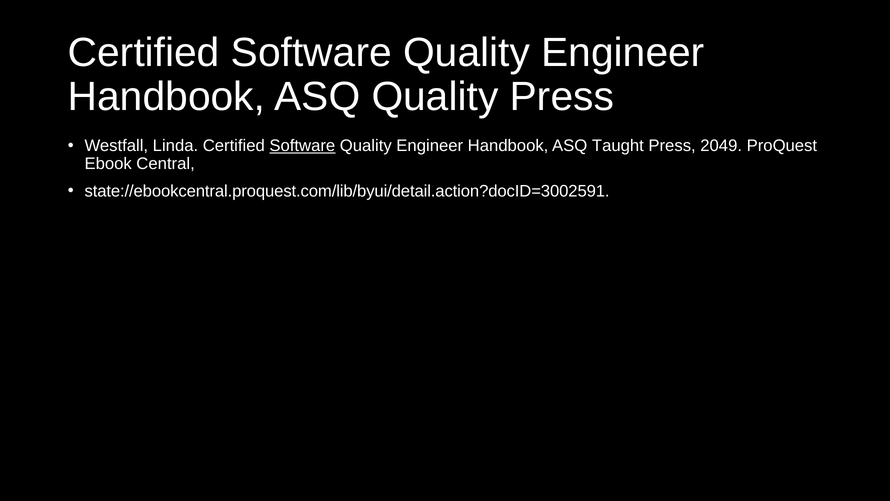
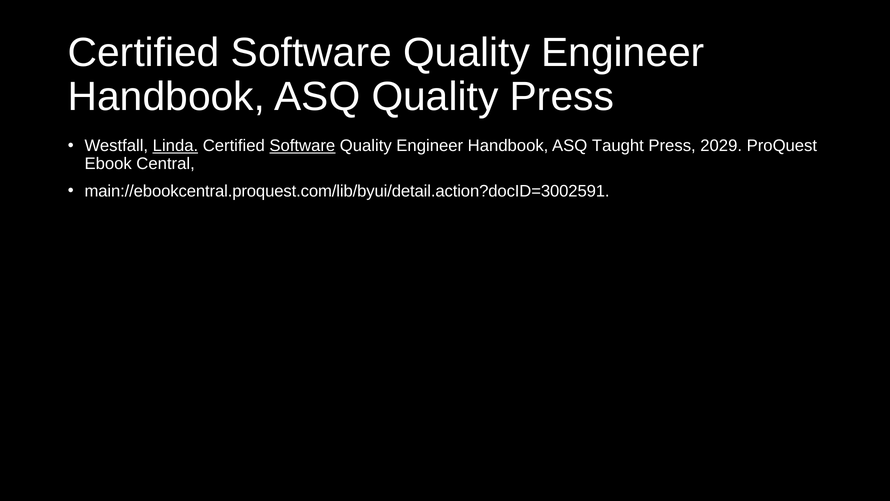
Linda underline: none -> present
2049: 2049 -> 2029
state://ebookcentral.proquest.com/lib/byui/detail.action?docID=3002591: state://ebookcentral.proquest.com/lib/byui/detail.action?docID=3002591 -> main://ebookcentral.proquest.com/lib/byui/detail.action?docID=3002591
